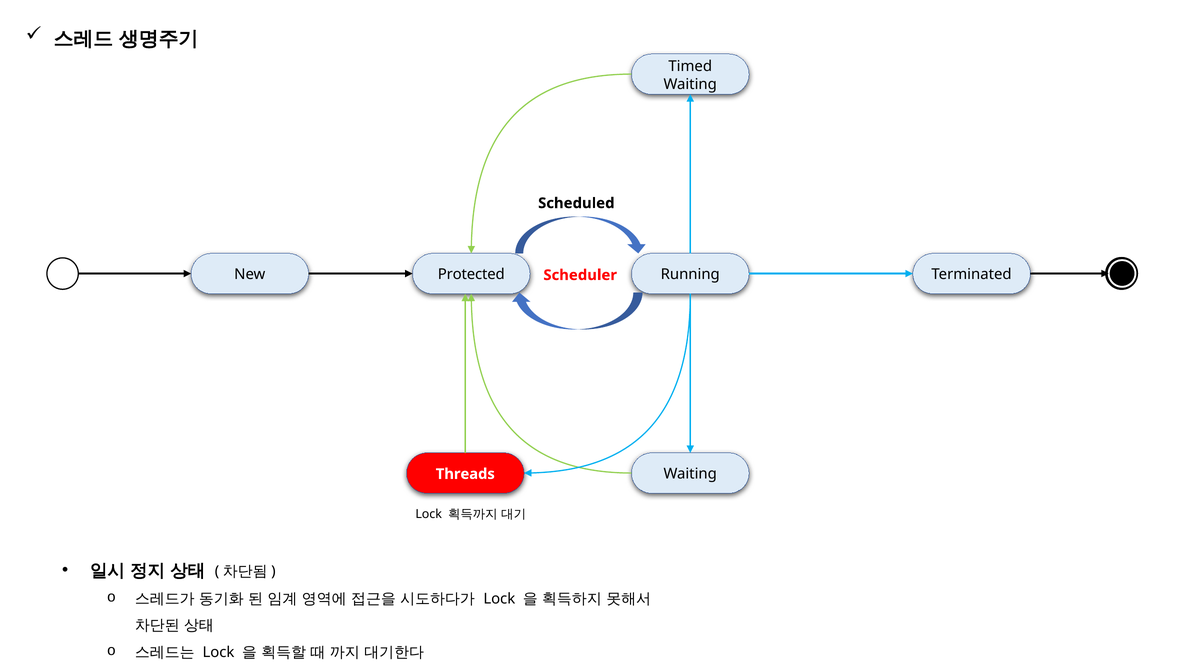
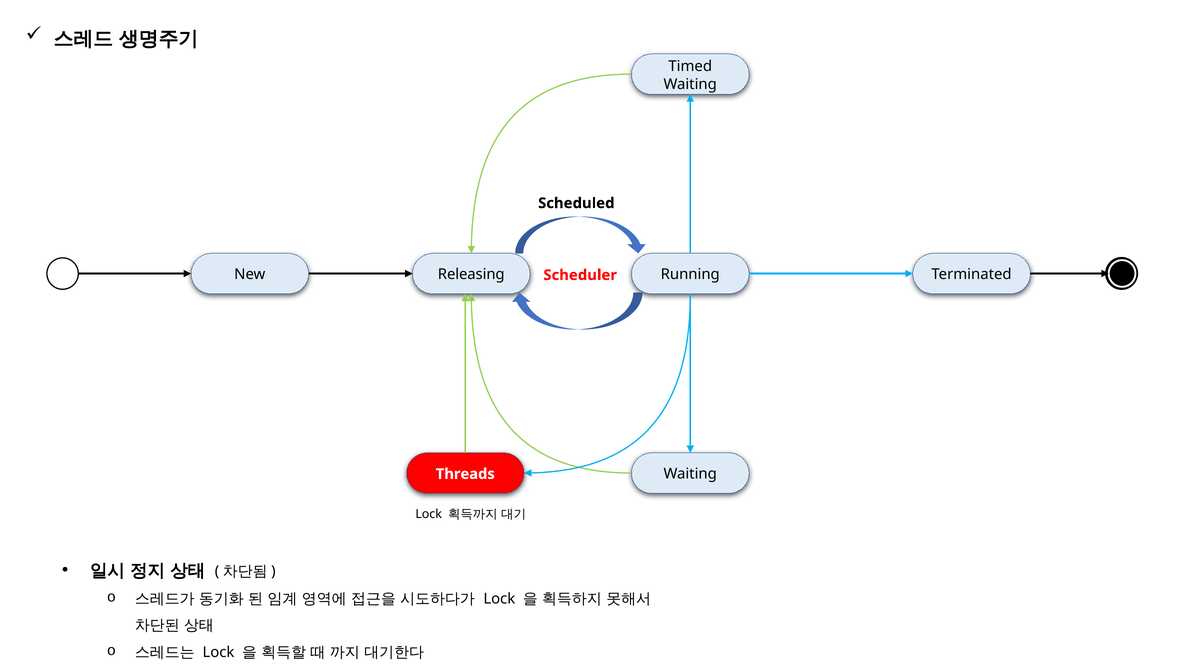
Protected: Protected -> Releasing
